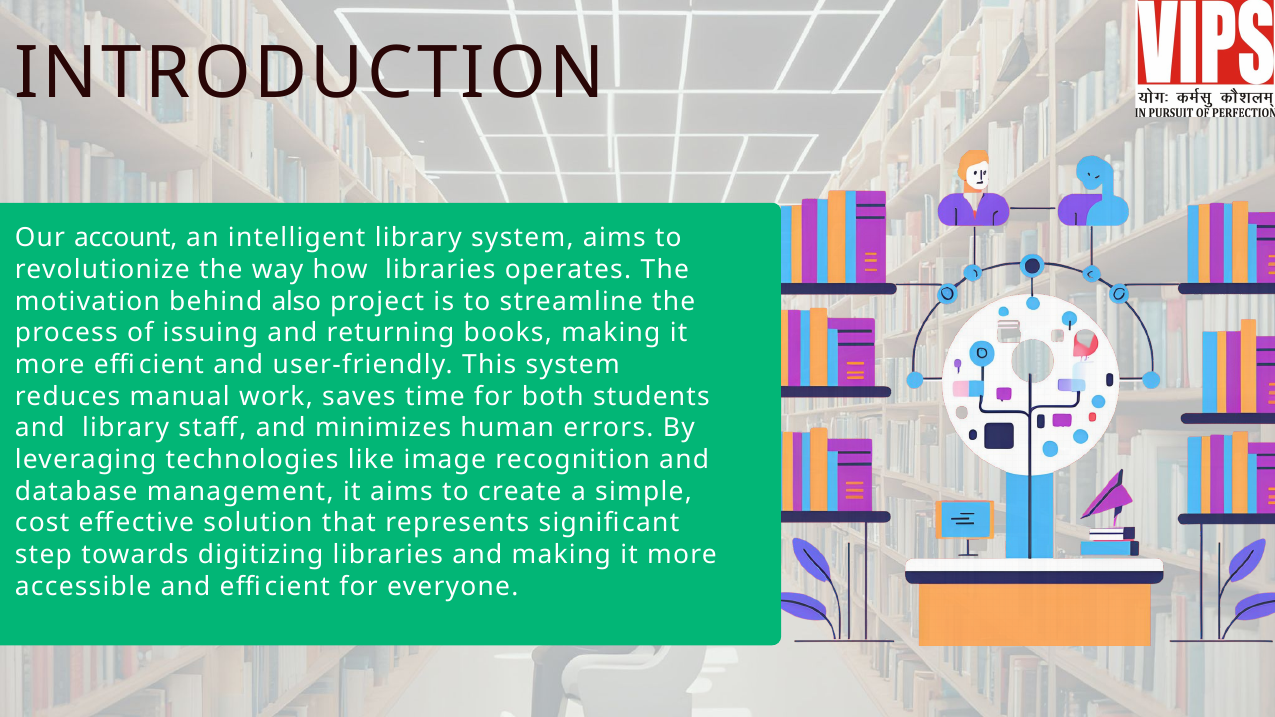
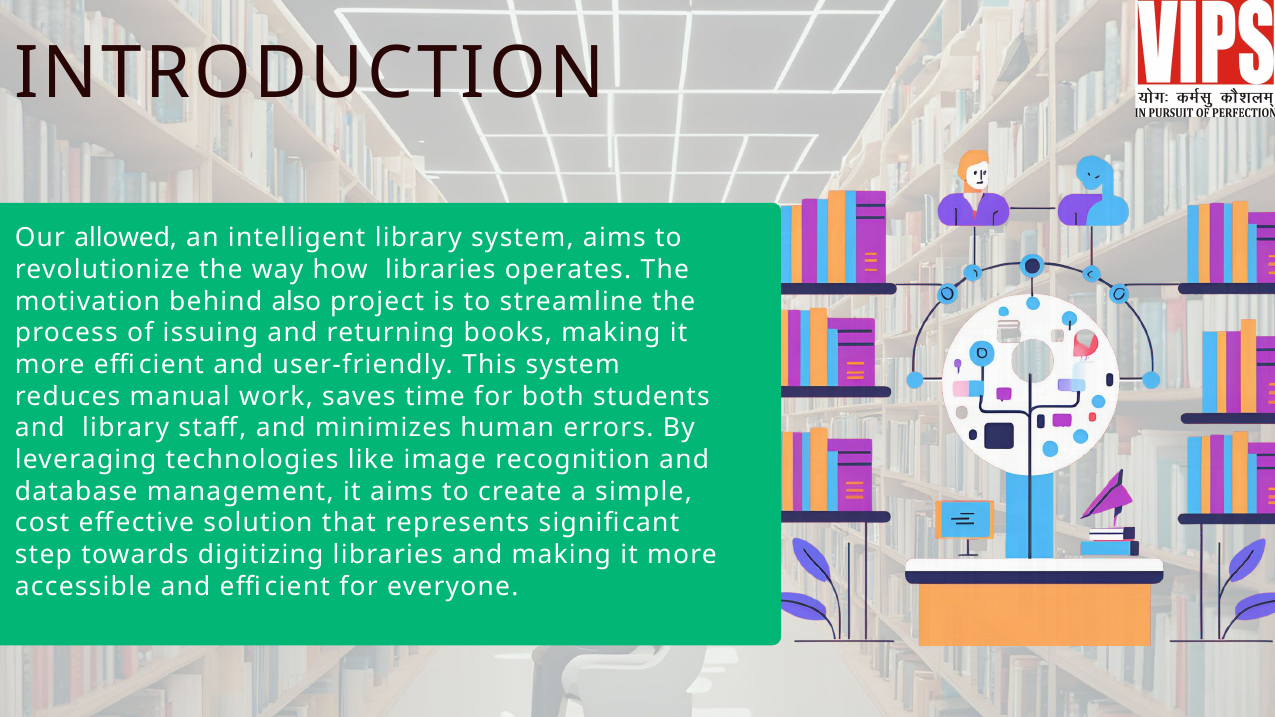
account: account -> allowed
